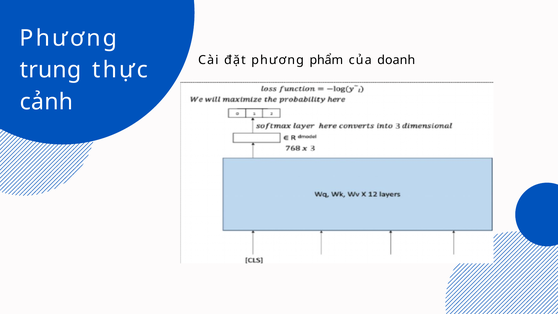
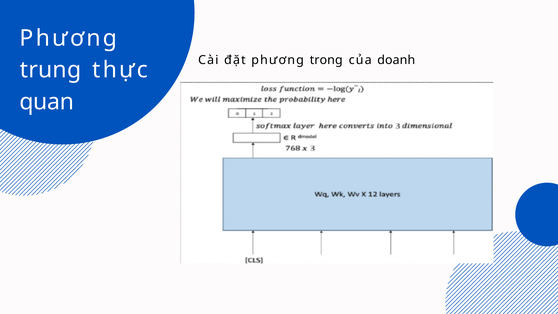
phẩm: phẩm -> trong
cảnh: cảnh -> quan
